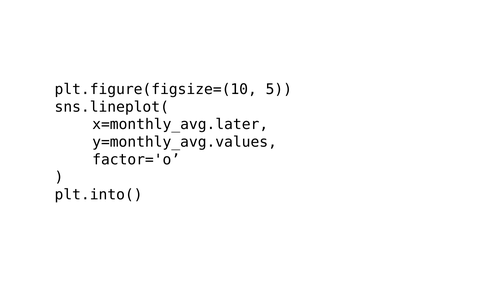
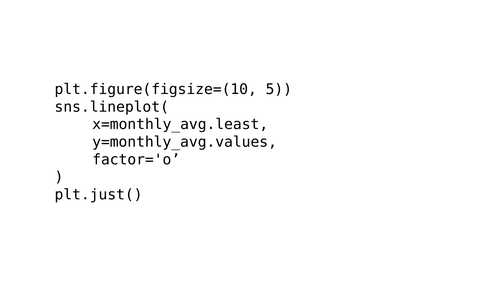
x=monthly_avg.later: x=monthly_avg.later -> x=monthly_avg.least
plt.into(: plt.into( -> plt.just(
